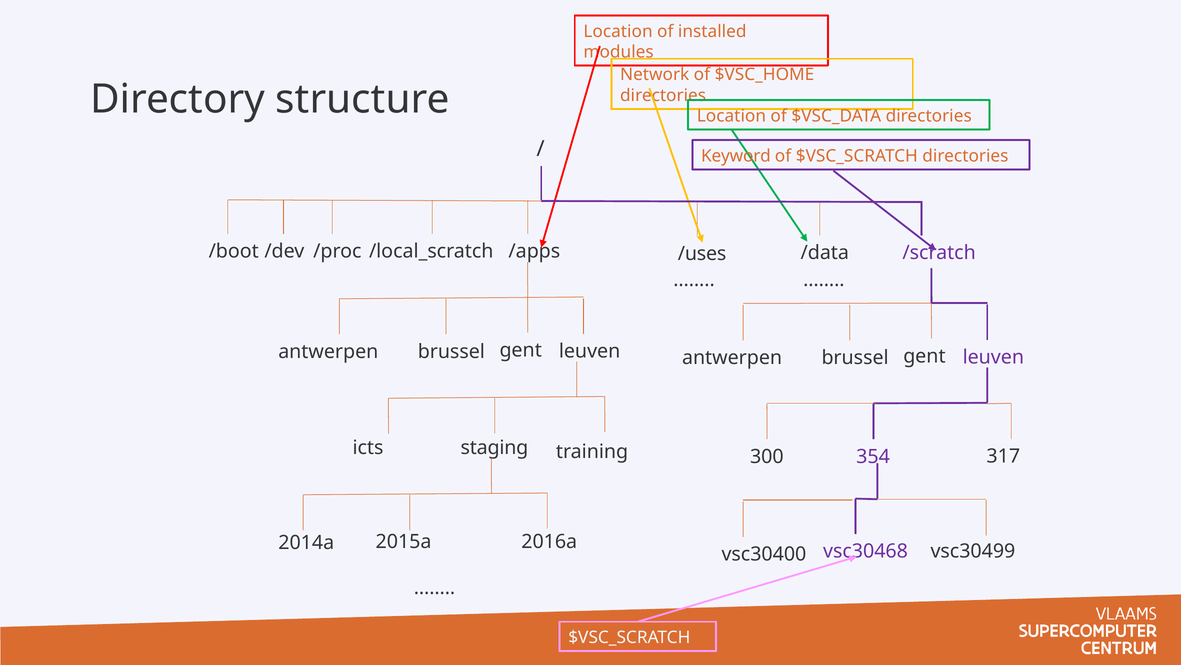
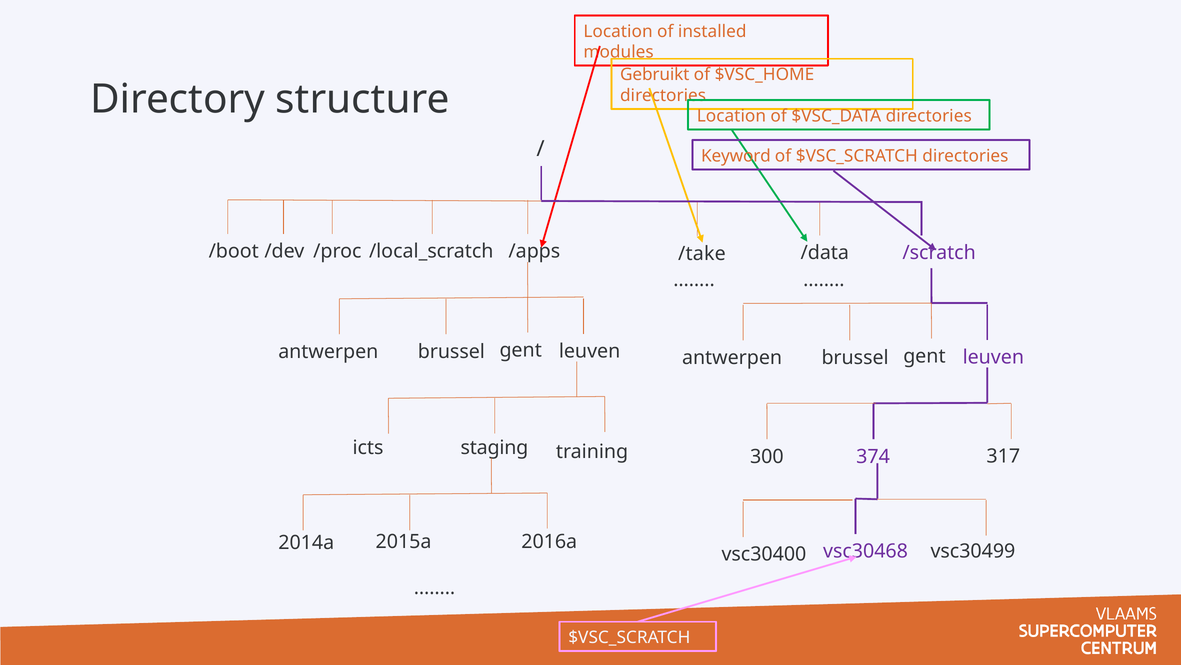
Network: Network -> Gebruikt
/uses: /uses -> /take
354: 354 -> 374
